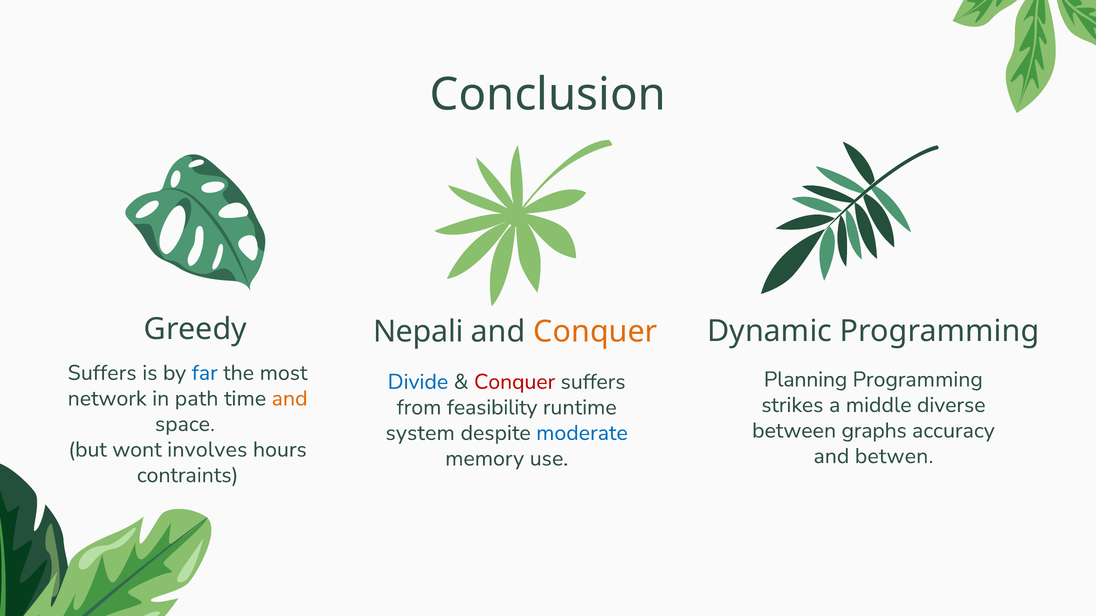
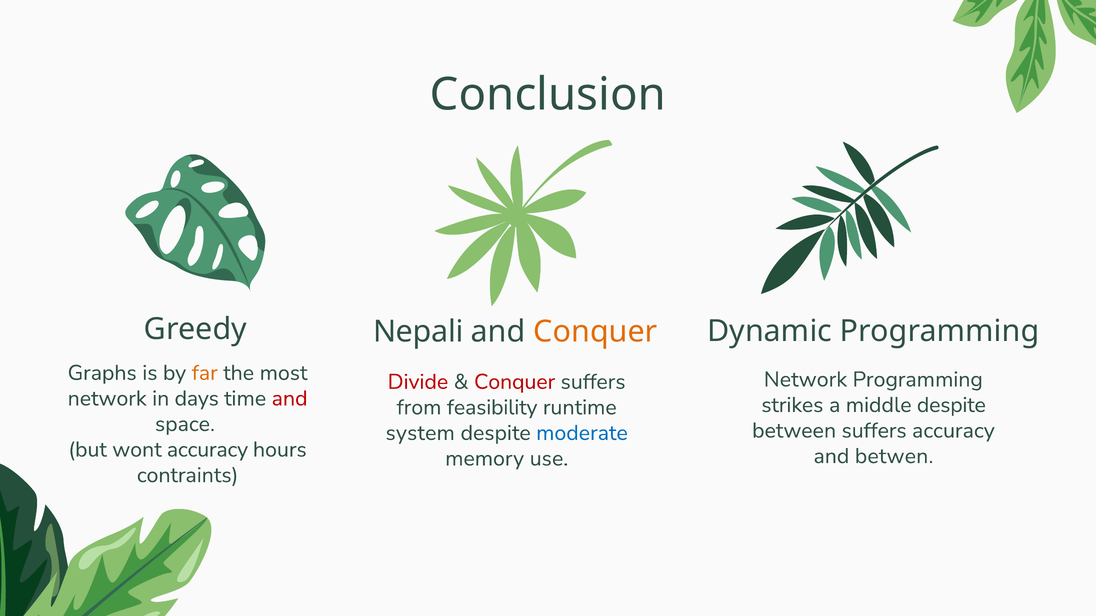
Suffers at (102, 373): Suffers -> Graphs
far colour: blue -> orange
Planning at (806, 380): Planning -> Network
Divide colour: blue -> red
path: path -> days
and at (290, 399) colour: orange -> red
middle diverse: diverse -> despite
between graphs: graphs -> suffers
wont involves: involves -> accuracy
